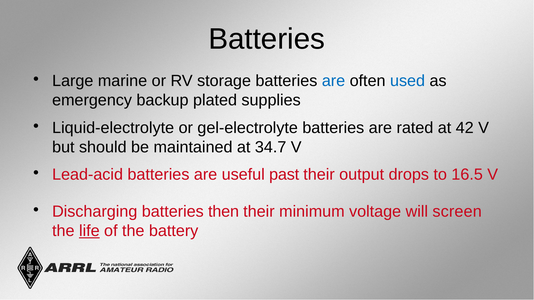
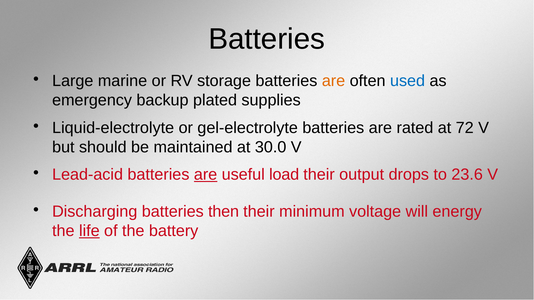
are at (334, 81) colour: blue -> orange
42: 42 -> 72
34.7: 34.7 -> 30.0
are at (206, 175) underline: none -> present
past: past -> load
16.5: 16.5 -> 23.6
screen: screen -> energy
